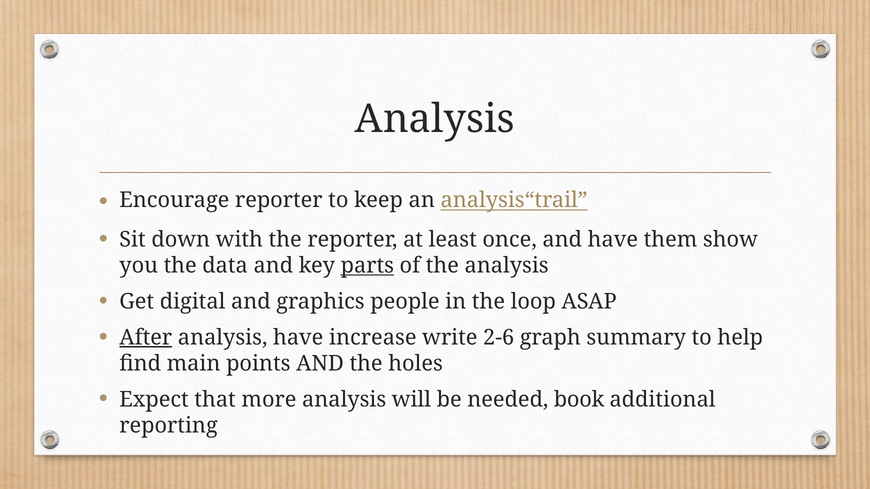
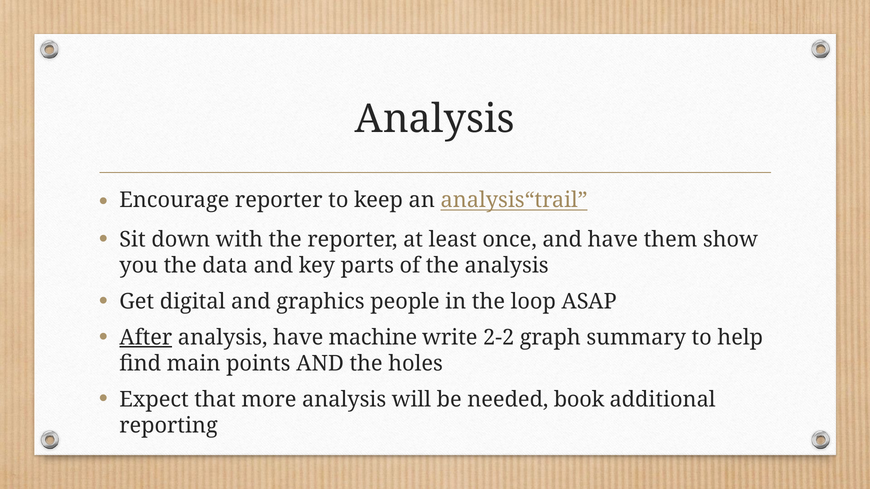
parts underline: present -> none
increase: increase -> machine
2-6: 2-6 -> 2-2
